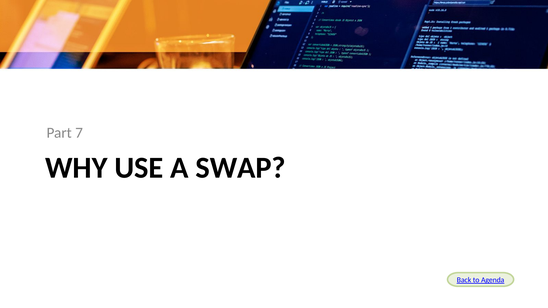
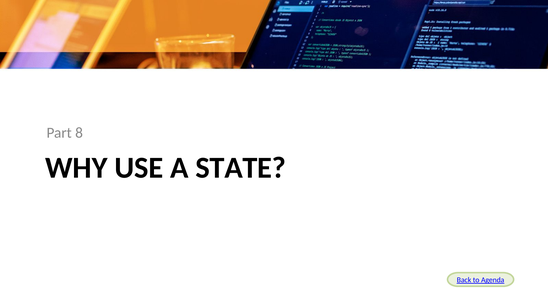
7: 7 -> 8
SWAP: SWAP -> STATE
